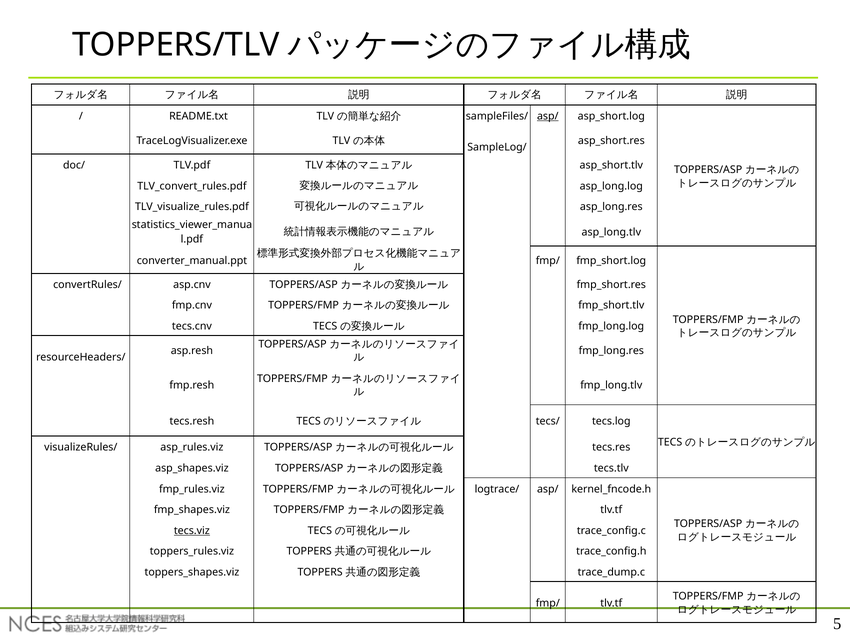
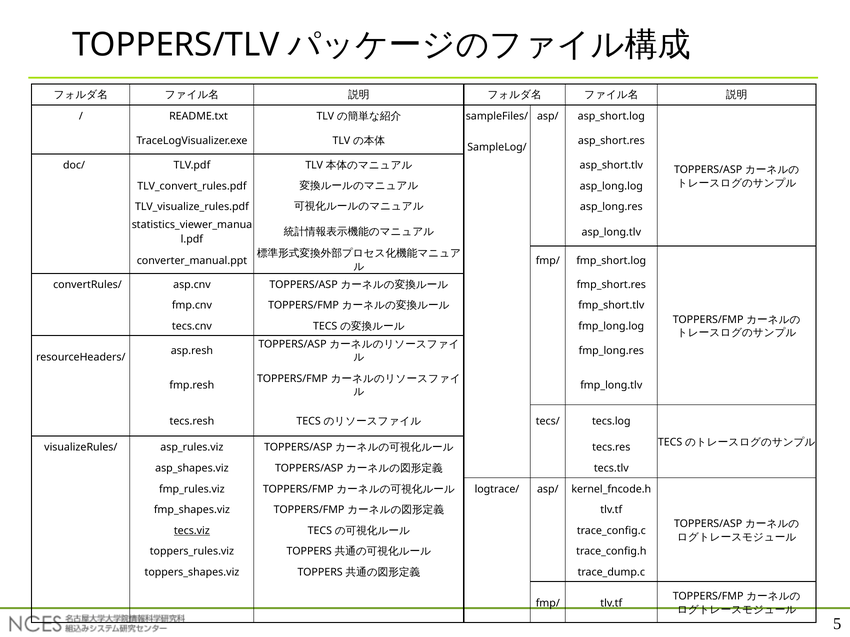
asp/ at (548, 116) underline: present -> none
